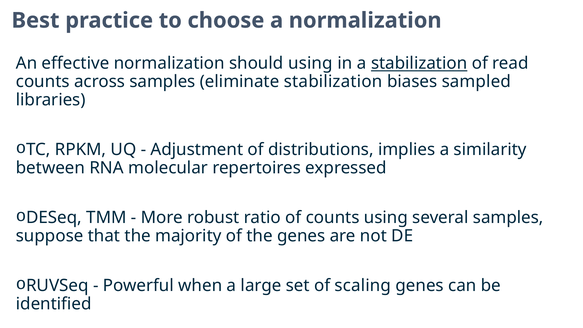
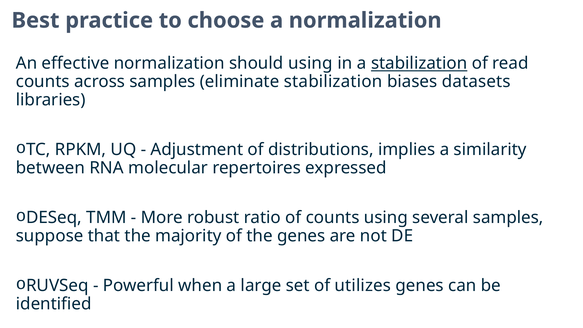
sampled: sampled -> datasets
scaling: scaling -> utilizes
